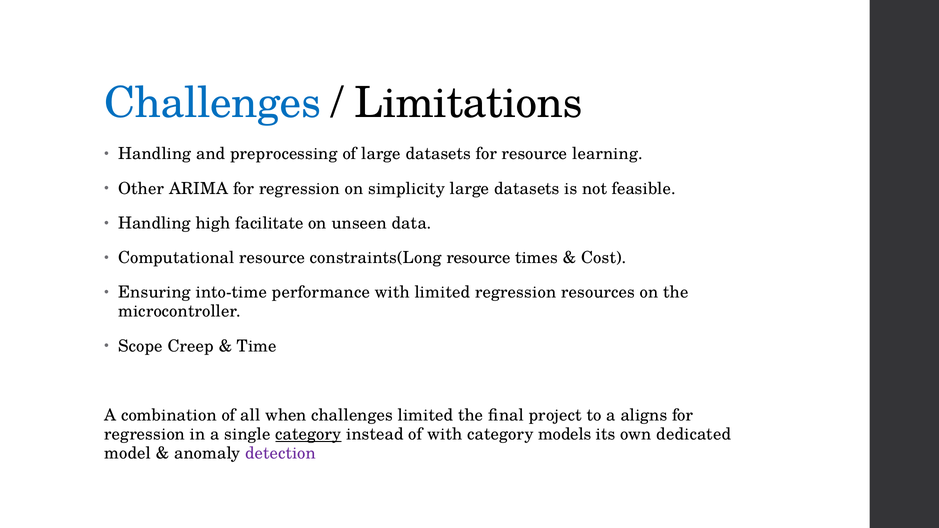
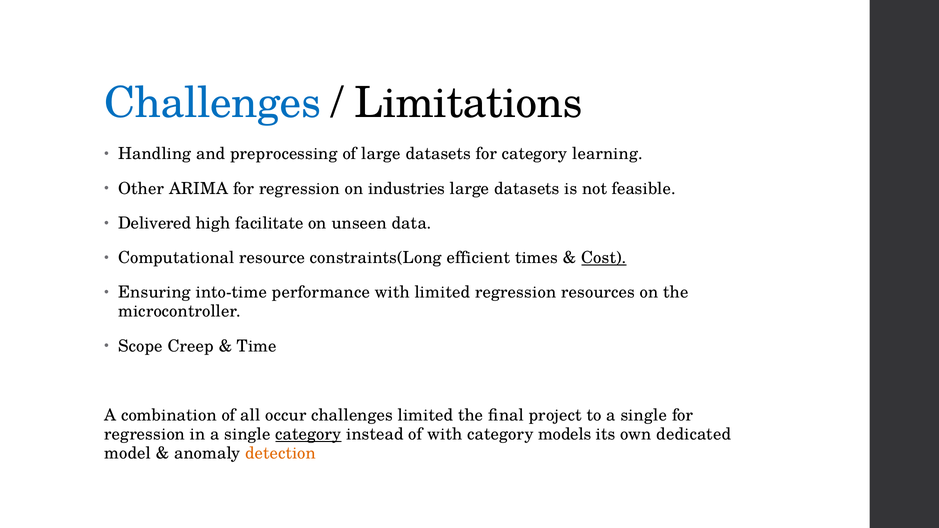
for resource: resource -> category
simplicity: simplicity -> industries
Handling at (155, 223): Handling -> Delivered
constraints(Long resource: resource -> efficient
Cost underline: none -> present
when: when -> occur
to a aligns: aligns -> single
detection colour: purple -> orange
